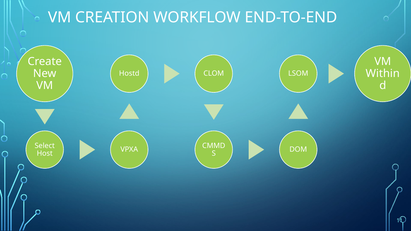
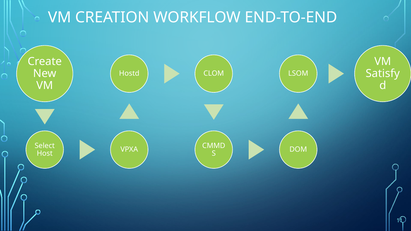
Within: Within -> Satisfy
